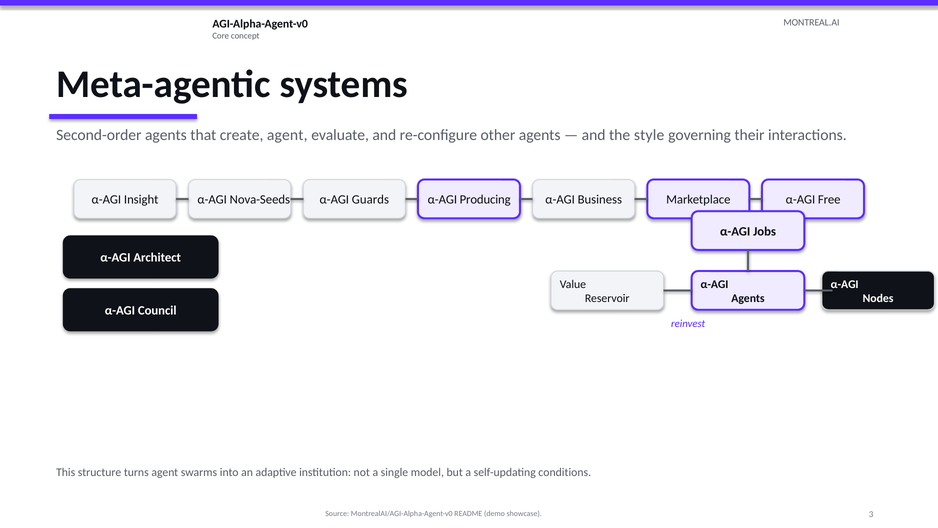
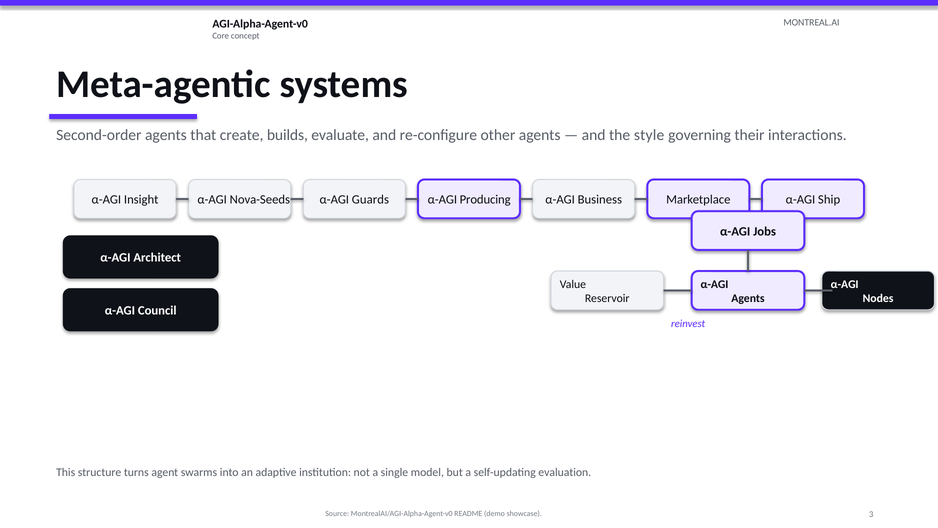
create agent: agent -> builds
Free: Free -> Ship
conditions: conditions -> evaluation
